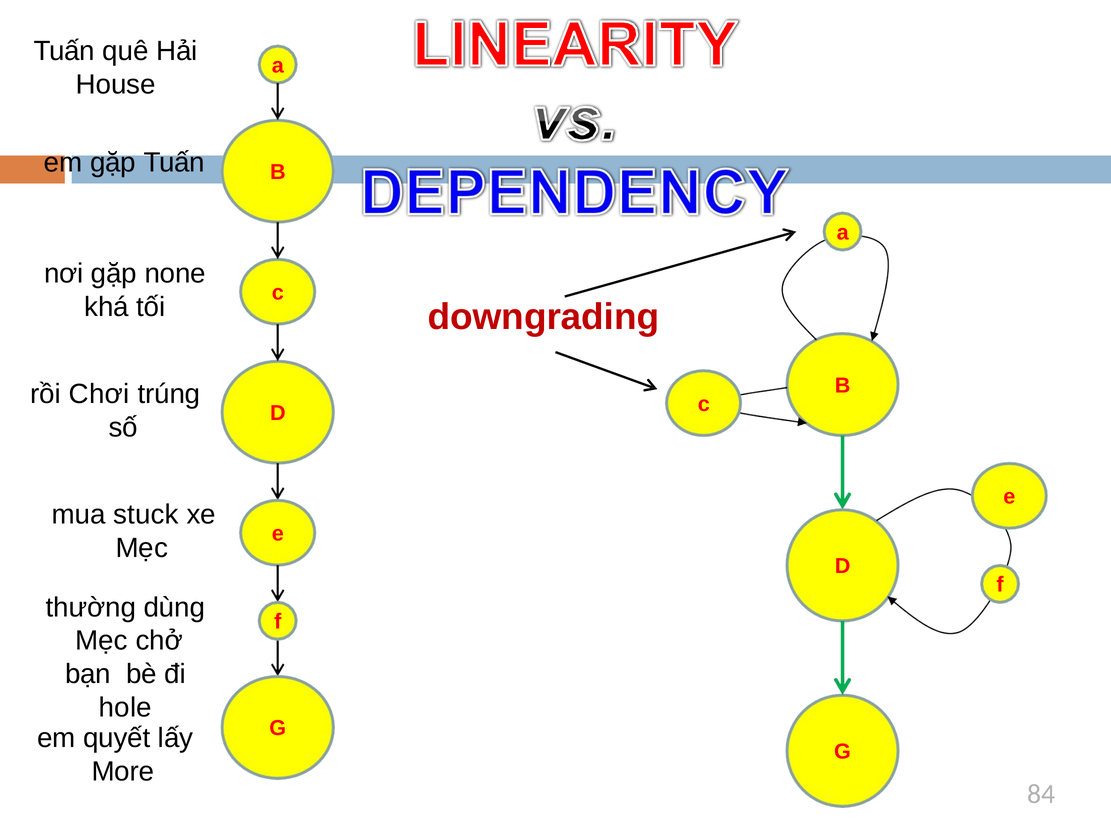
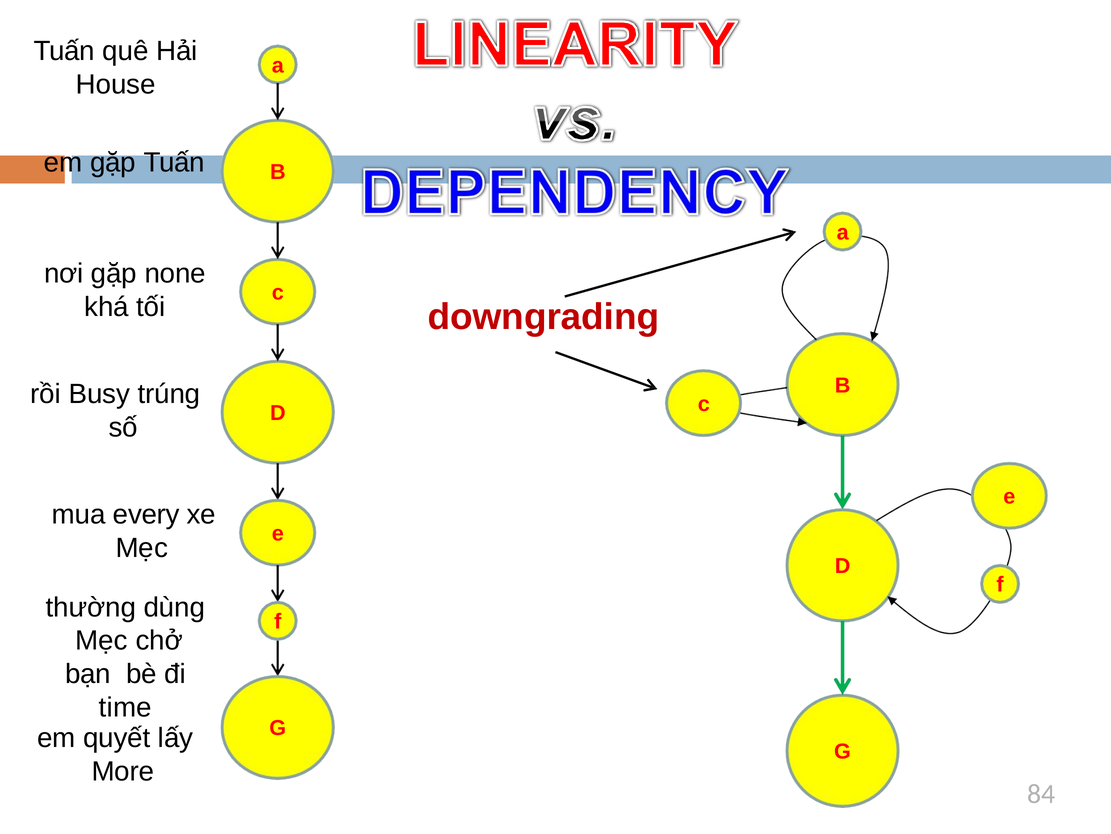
Chơi: Chơi -> Busy
stuck: stuck -> every
hole: hole -> time
